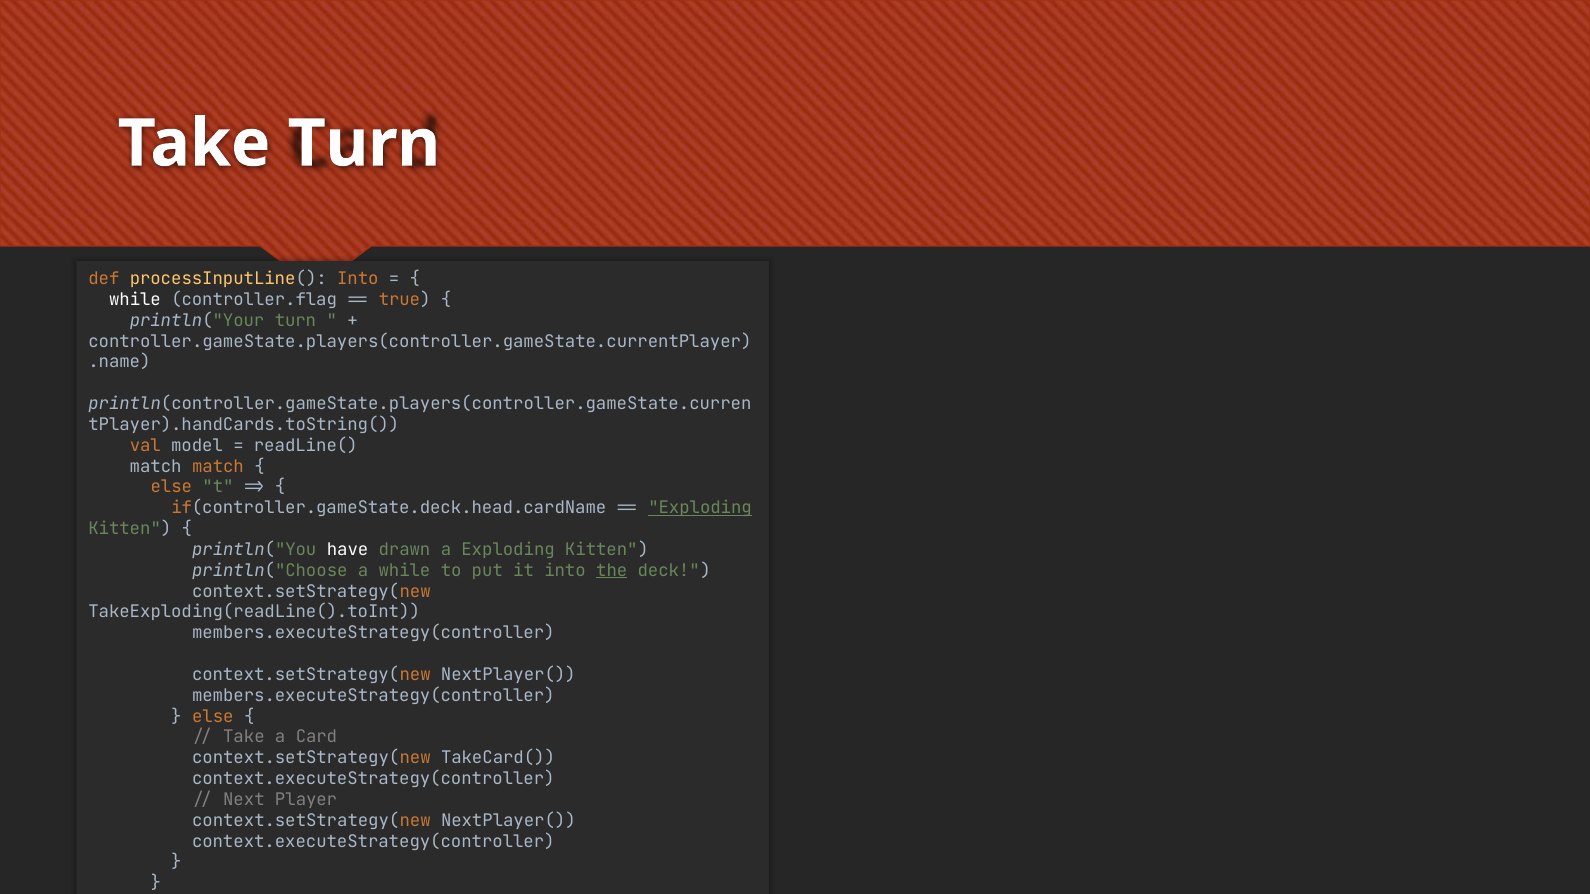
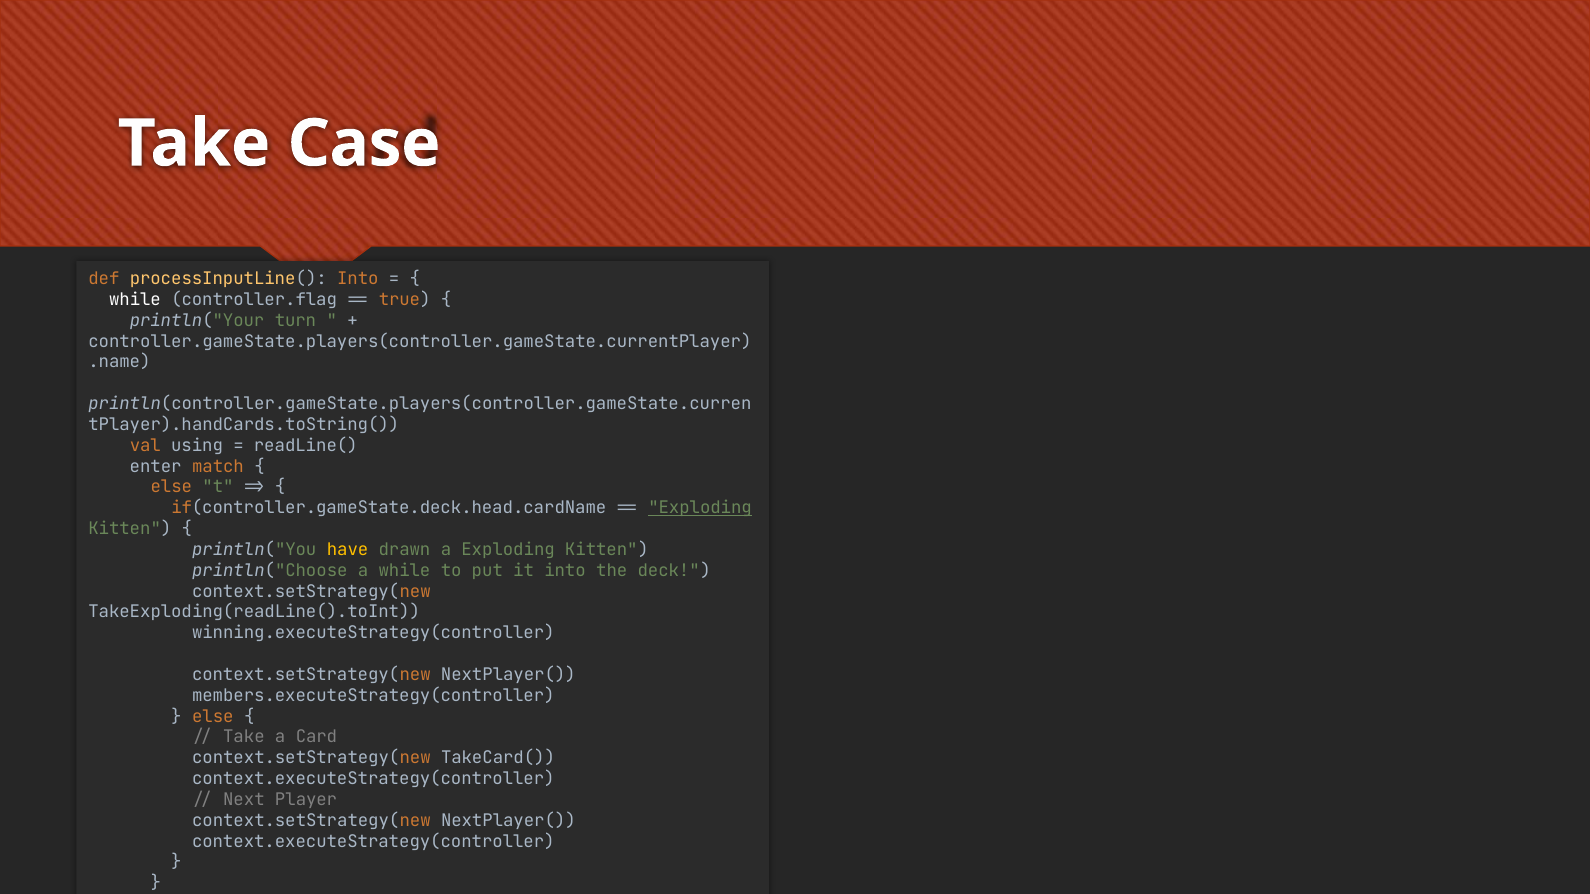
Take Turn: Turn -> Case
model: model -> using
match at (156, 467): match -> enter
have colour: white -> yellow
the underline: present -> none
members.executeStrategy(controller at (373, 633): members.executeStrategy(controller -> winning.executeStrategy(controller
